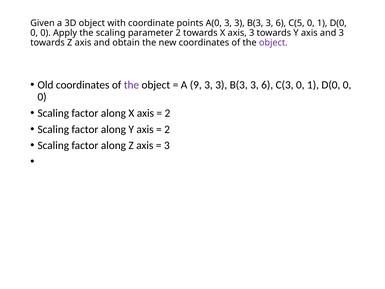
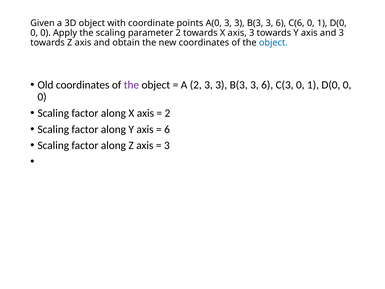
C(5: C(5 -> C(6
object at (273, 43) colour: purple -> blue
A 9: 9 -> 2
2 at (167, 129): 2 -> 6
